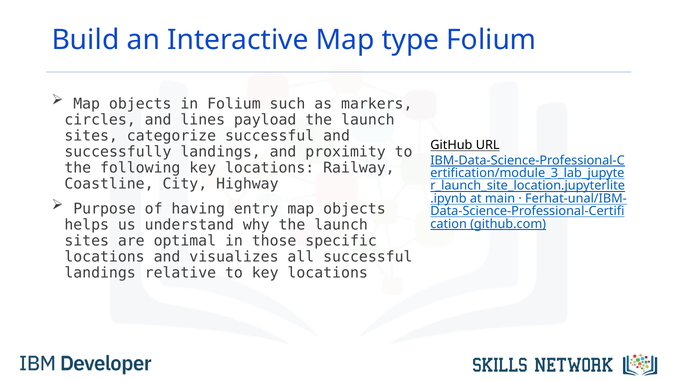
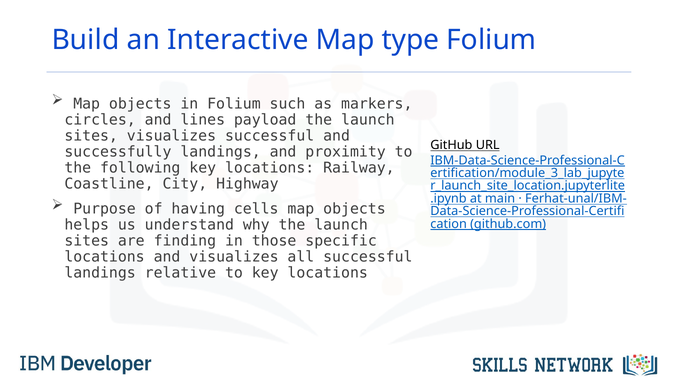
sites categorize: categorize -> visualizes
entry: entry -> cells
optimal: optimal -> finding
